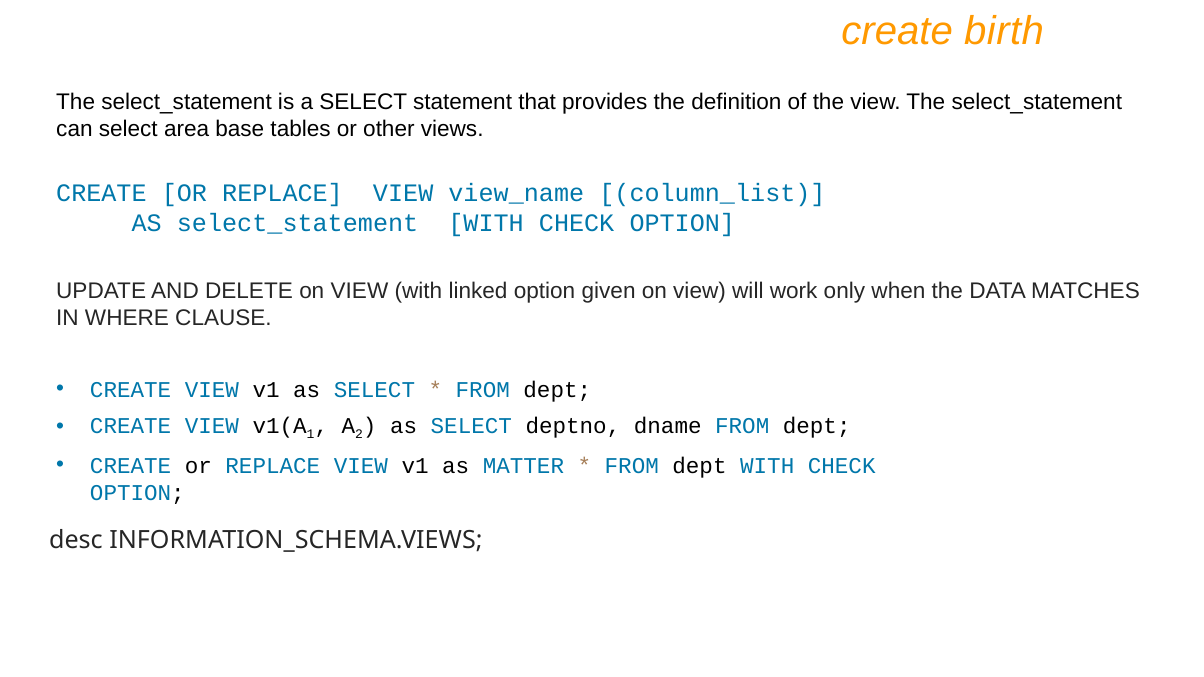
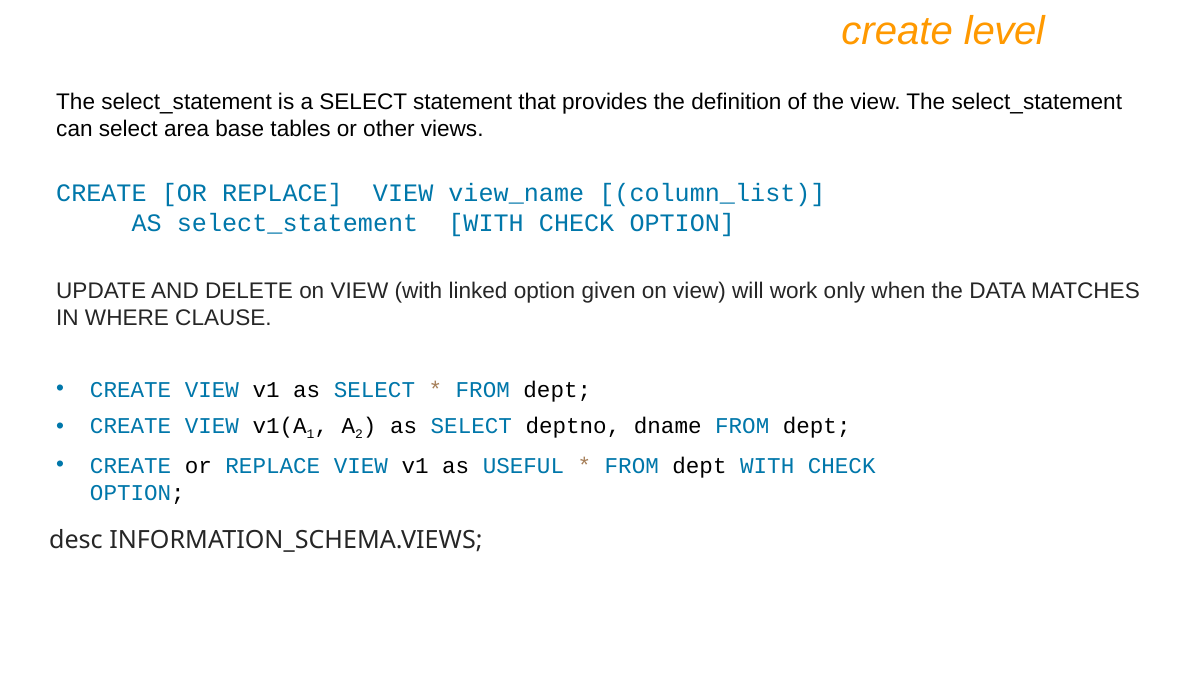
birth: birth -> level
MATTER: MATTER -> USEFUL
